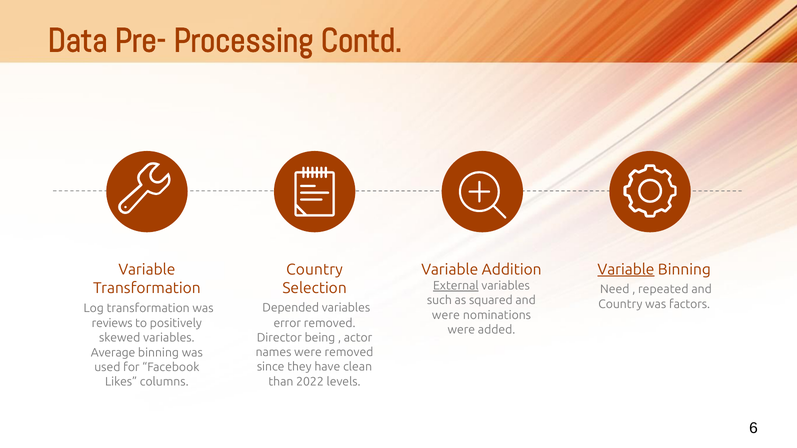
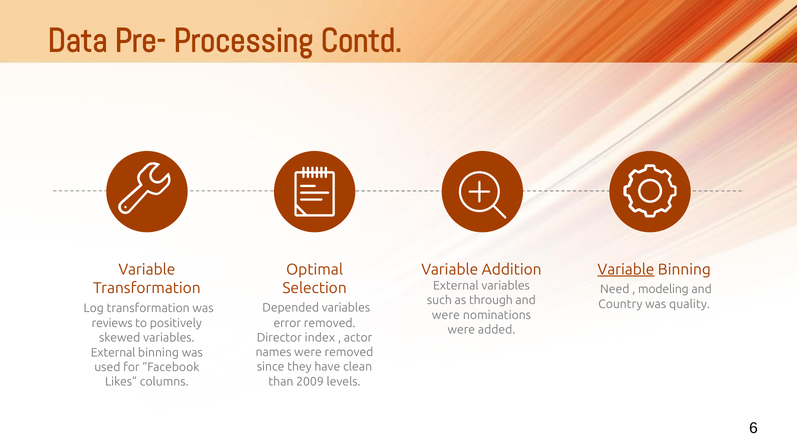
Country at (315, 270): Country -> Optimal
External at (456, 286) underline: present -> none
repeated: repeated -> modeling
squared: squared -> through
factors: factors -> quality
being: being -> index
Average at (113, 353): Average -> External
2022: 2022 -> 2009
